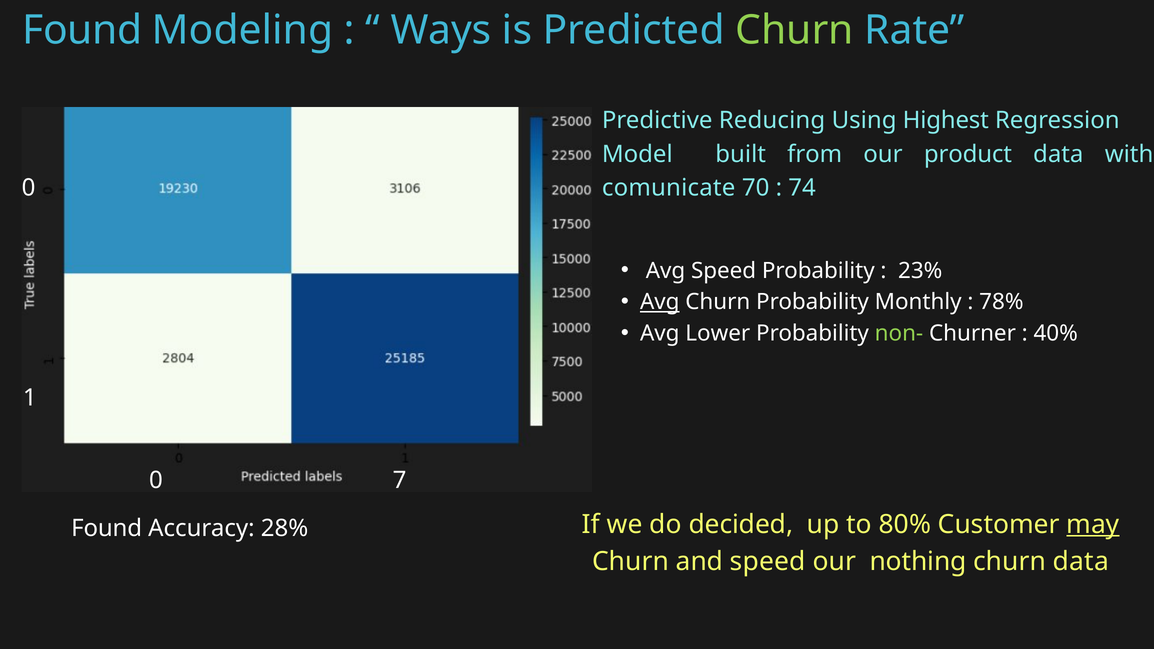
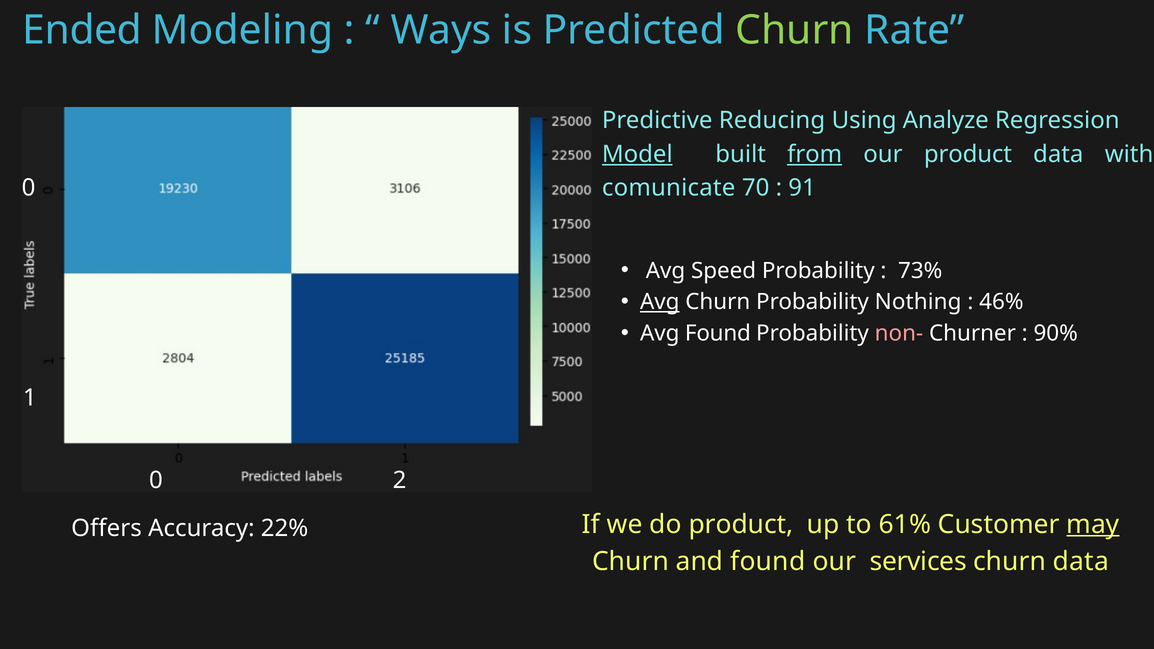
Found at (82, 30): Found -> Ended
Highest: Highest -> Analyze
Model underline: none -> present
from underline: none -> present
74: 74 -> 91
23%: 23% -> 73%
Monthly: Monthly -> Nothing
78%: 78% -> 46%
Avg Lower: Lower -> Found
non- colour: light green -> pink
40%: 40% -> 90%
7: 7 -> 2
do decided: decided -> product
80%: 80% -> 61%
Found at (107, 528): Found -> Offers
28%: 28% -> 22%
and speed: speed -> found
nothing: nothing -> services
